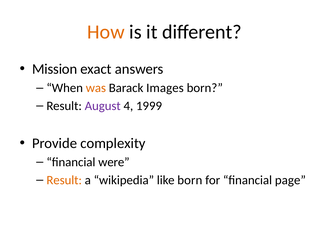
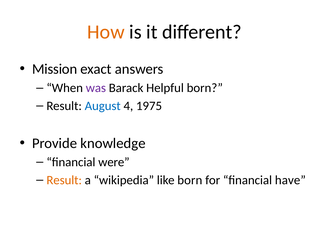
was colour: orange -> purple
Images: Images -> Helpful
August colour: purple -> blue
1999: 1999 -> 1975
complexity: complexity -> knowledge
page: page -> have
